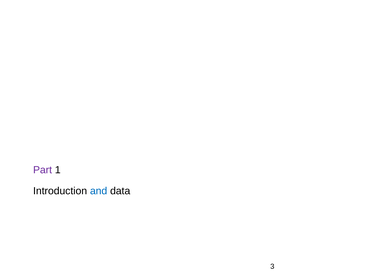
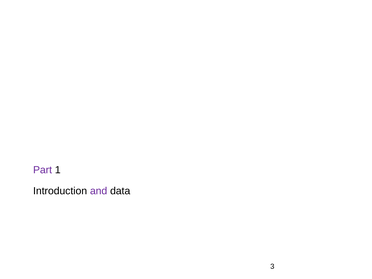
and colour: blue -> purple
